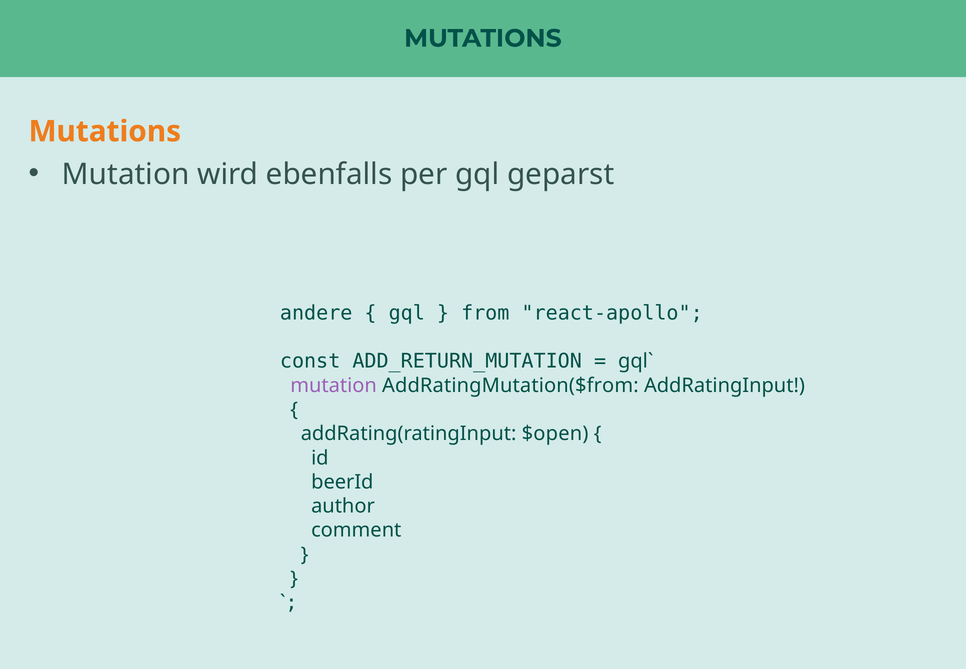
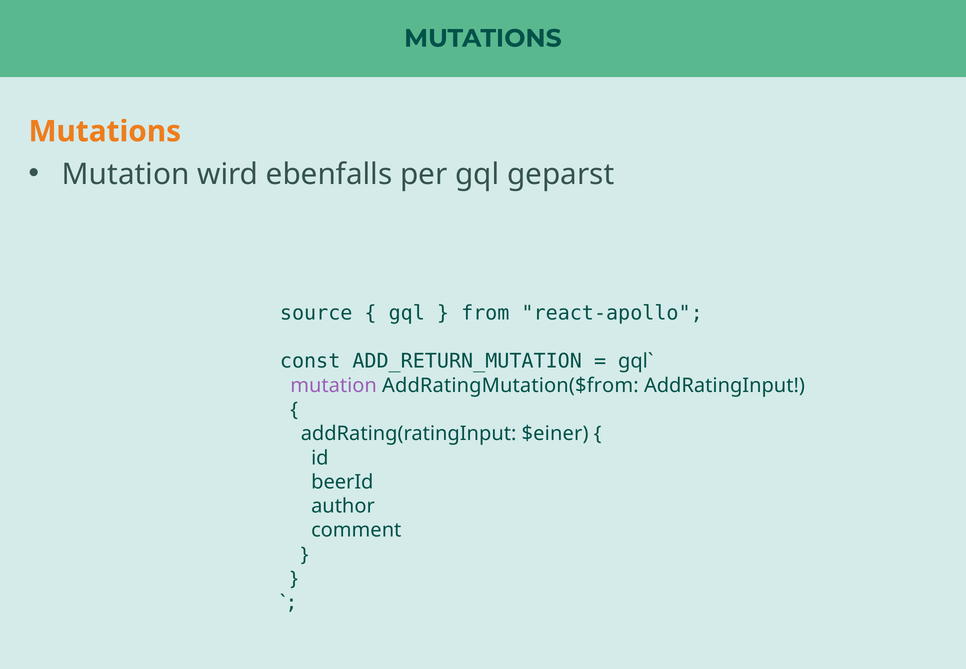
andere: andere -> source
$open: $open -> $einer
